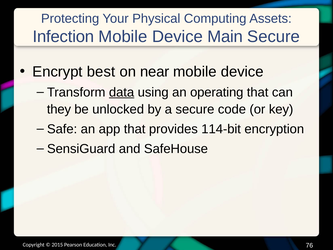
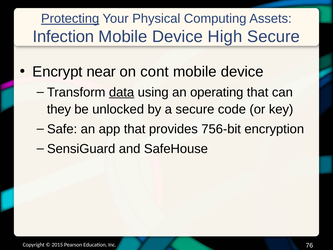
Protecting underline: none -> present
Main: Main -> High
best: best -> near
near: near -> cont
114-bit: 114-bit -> 756-bit
